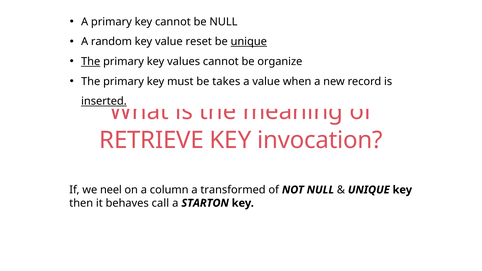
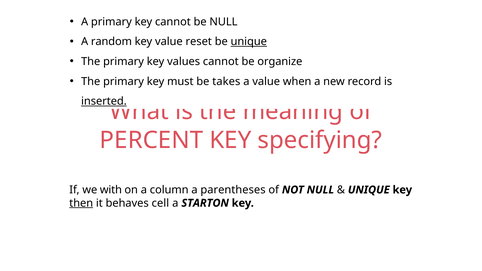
The at (91, 62) underline: present -> none
RETRIEVE: RETRIEVE -> PERCENT
invocation: invocation -> specifying
neel: neel -> with
transformed: transformed -> parentheses
then underline: none -> present
call: call -> cell
